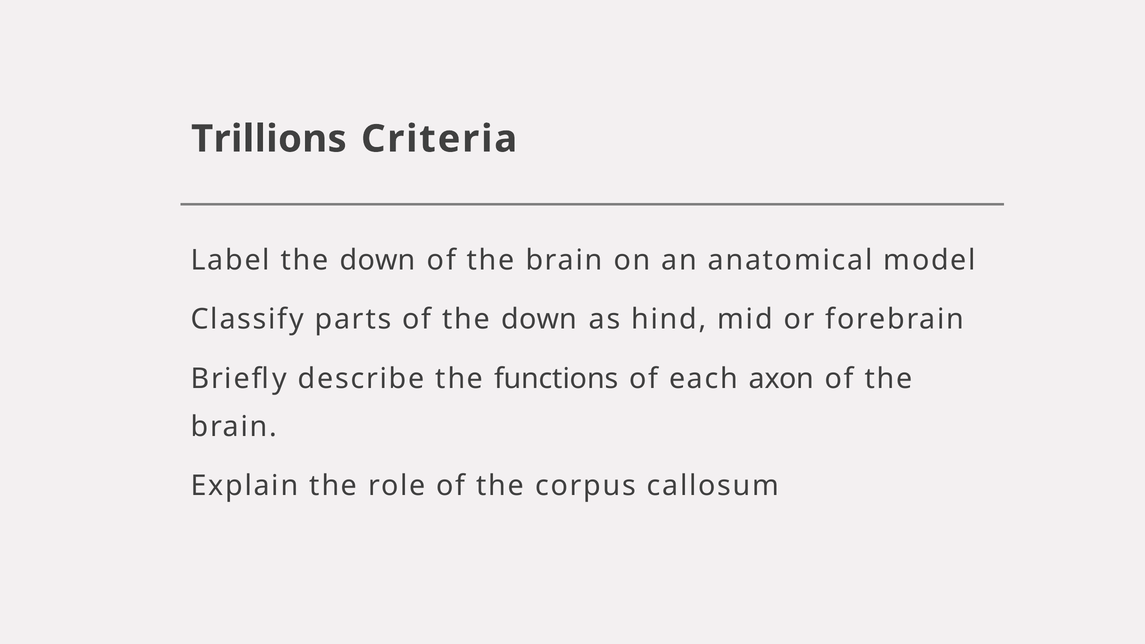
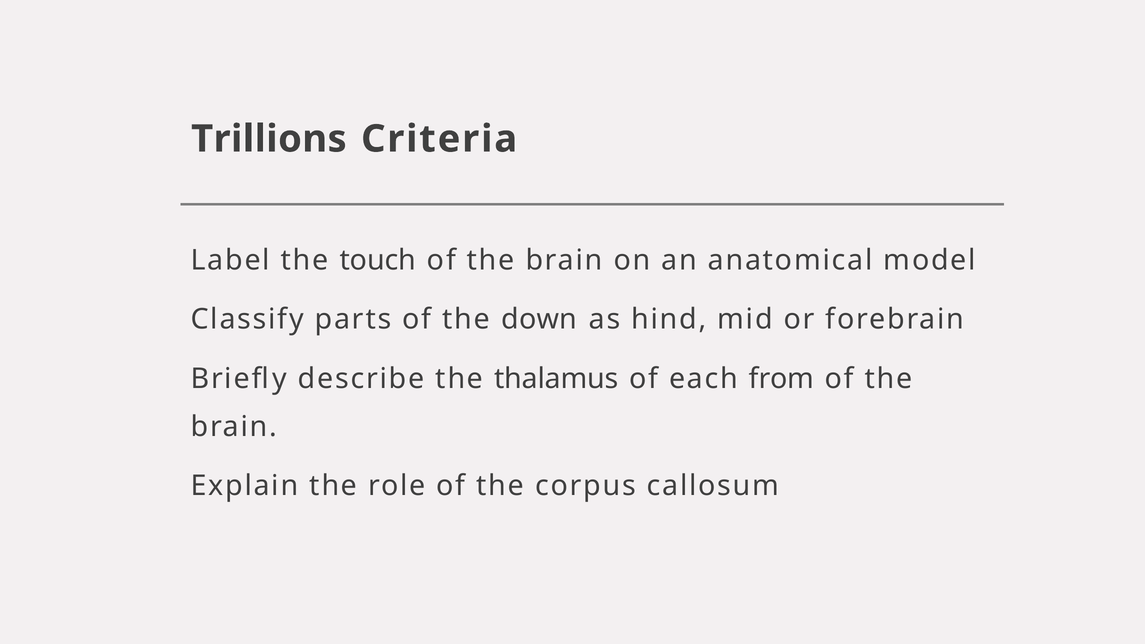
Label the down: down -> touch
functions: functions -> thalamus
axon: axon -> from
